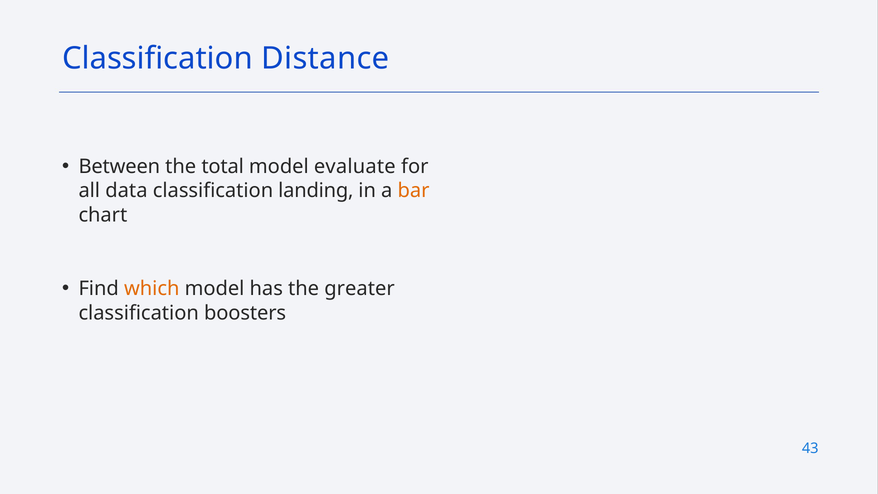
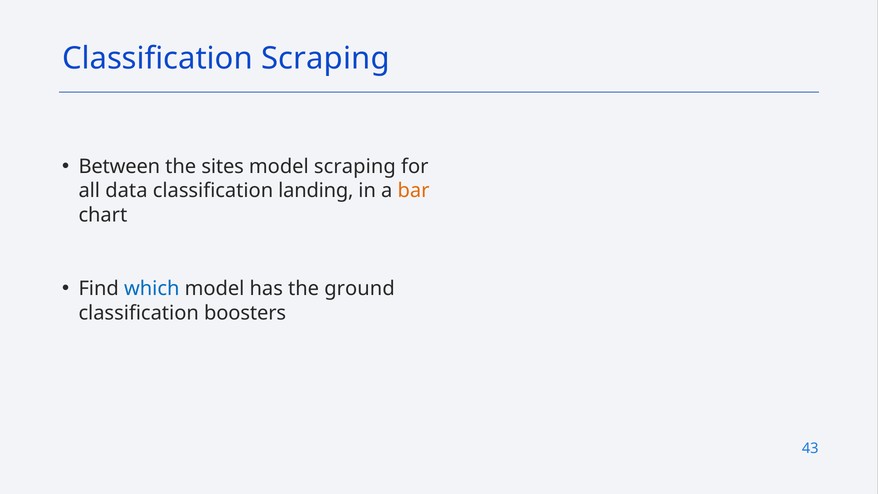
Classification Distance: Distance -> Scraping
total: total -> sites
model evaluate: evaluate -> scraping
which colour: orange -> blue
greater: greater -> ground
